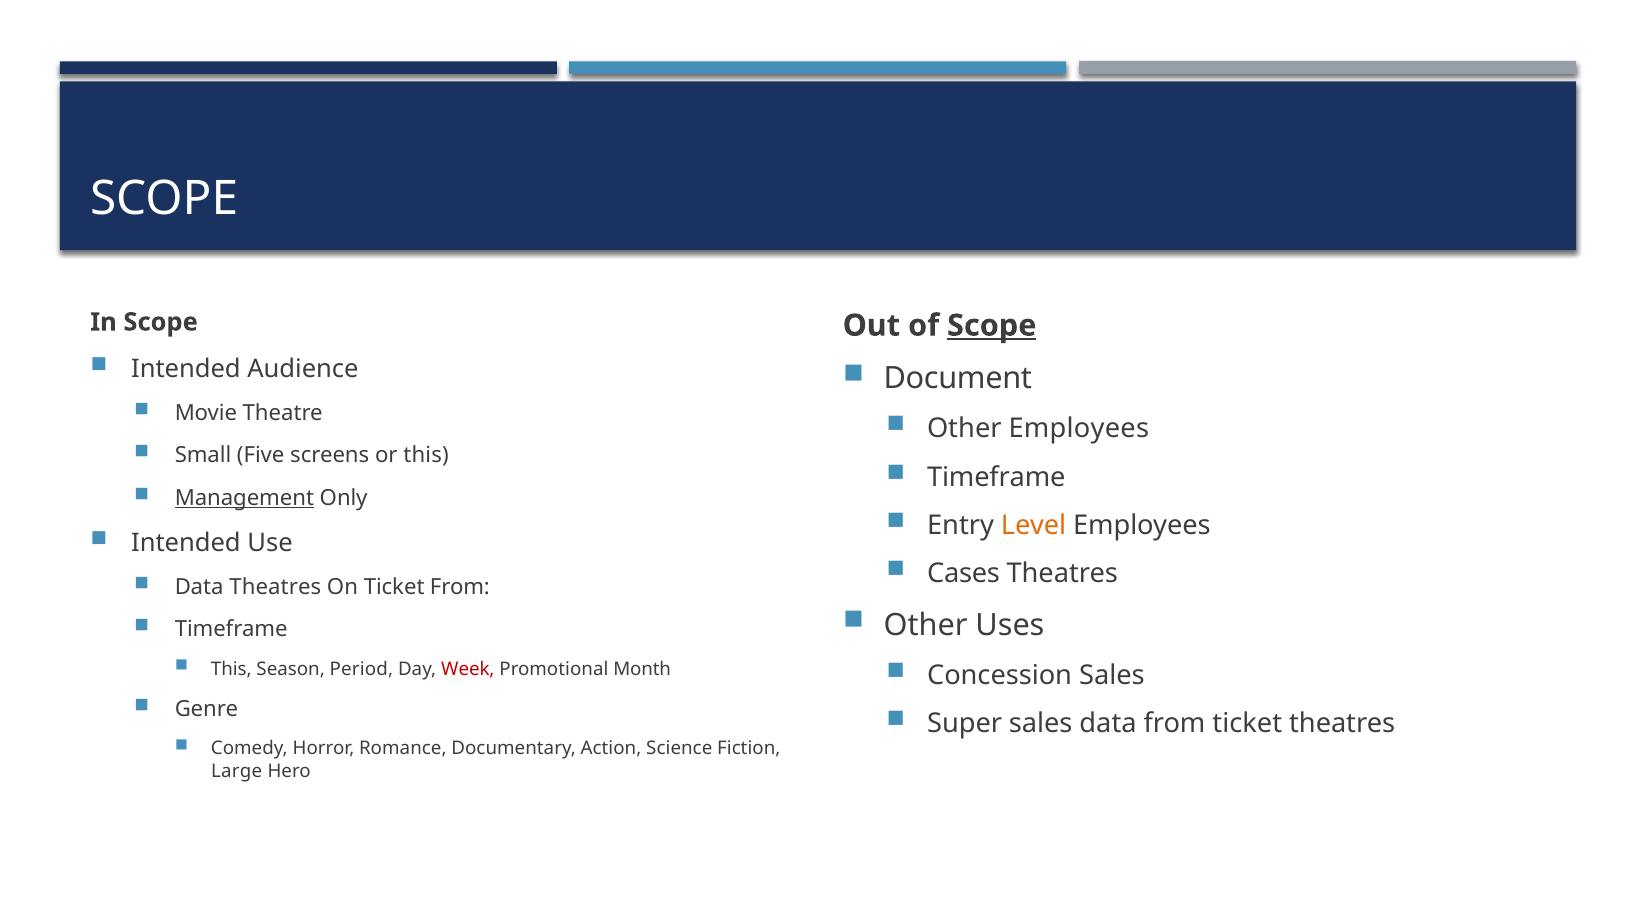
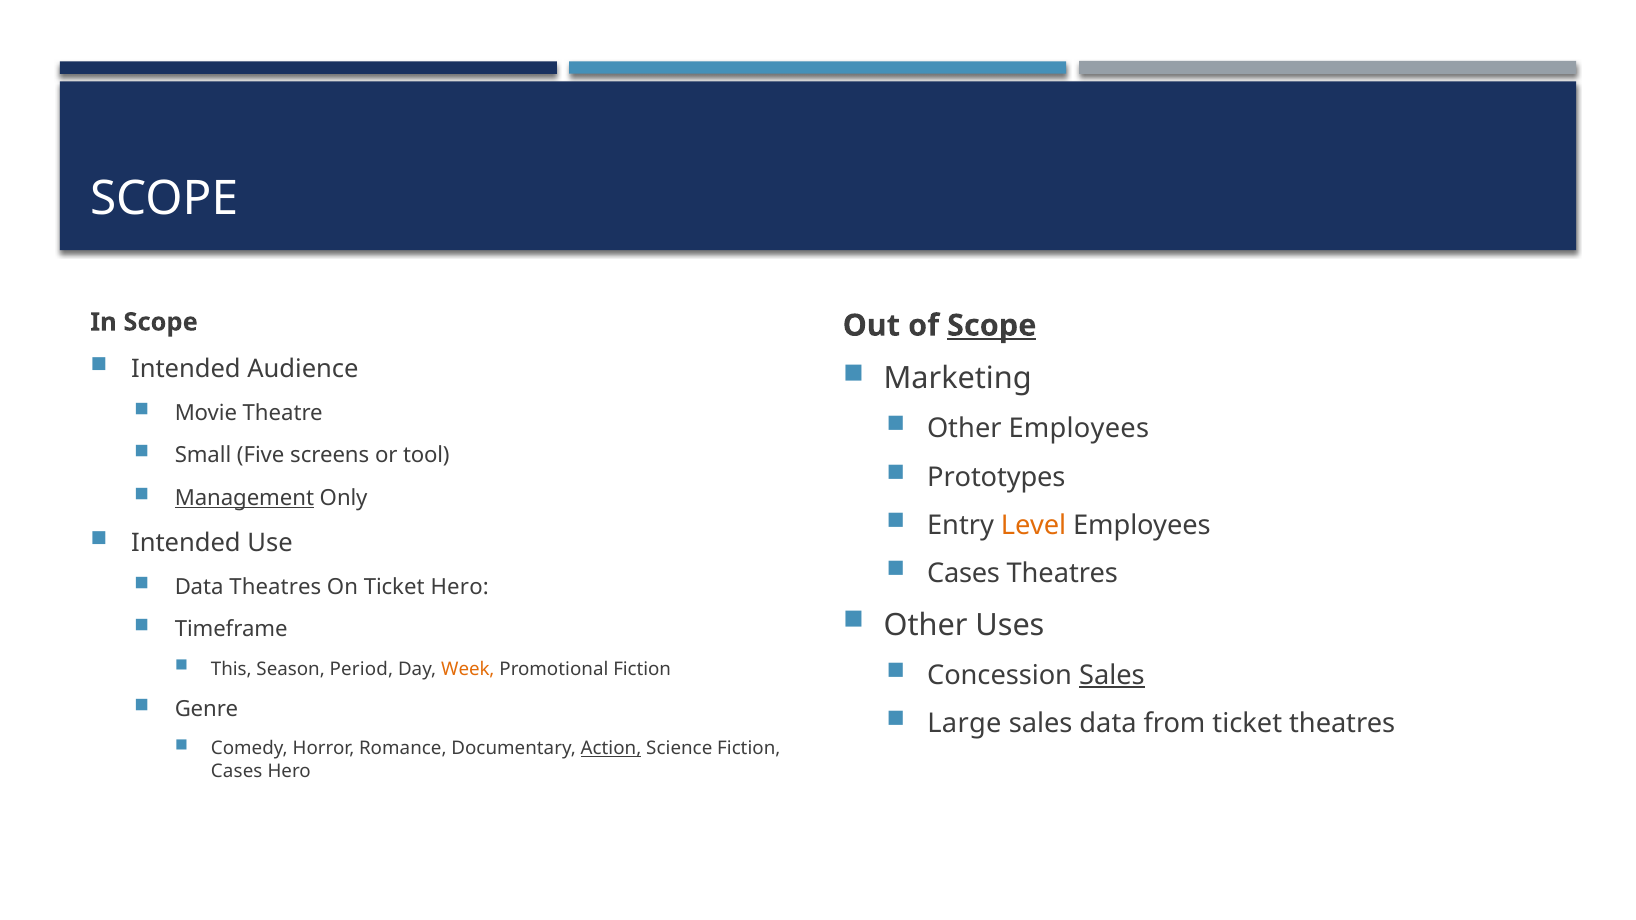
Document: Document -> Marketing
or this: this -> tool
Timeframe at (996, 477): Timeframe -> Prototypes
Ticket From: From -> Hero
Week colour: red -> orange
Promotional Month: Month -> Fiction
Sales at (1112, 676) underline: none -> present
Super: Super -> Large
Action underline: none -> present
Large at (237, 771): Large -> Cases
